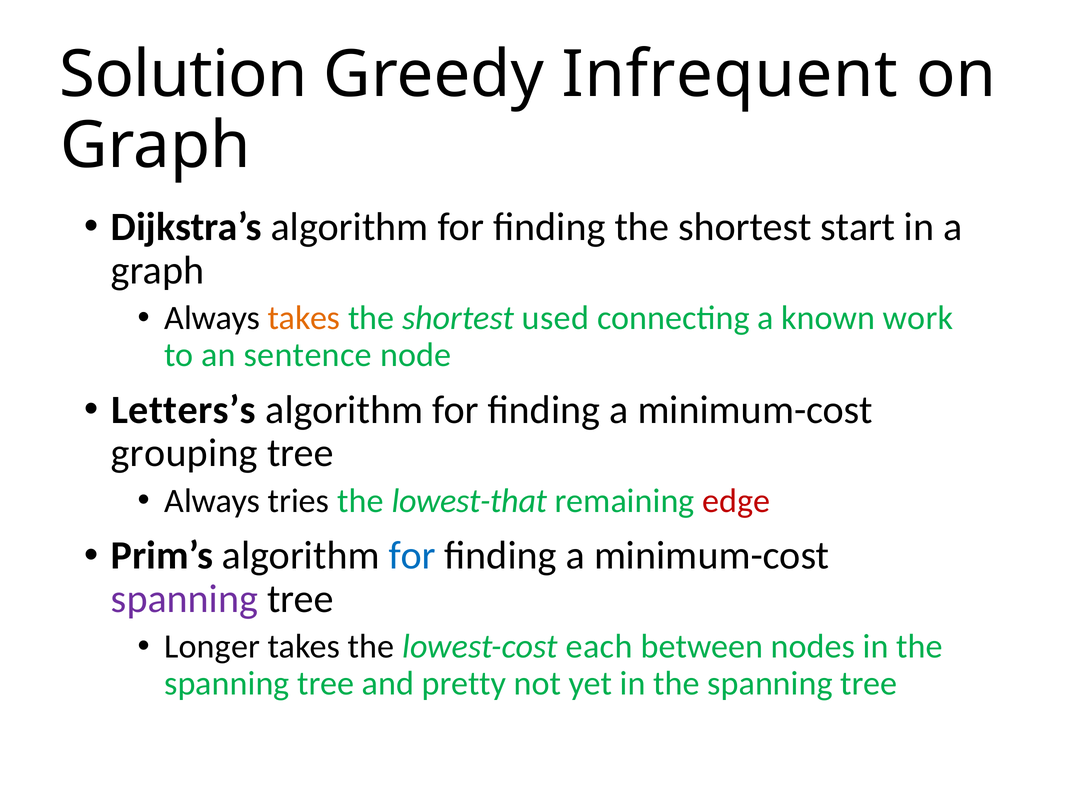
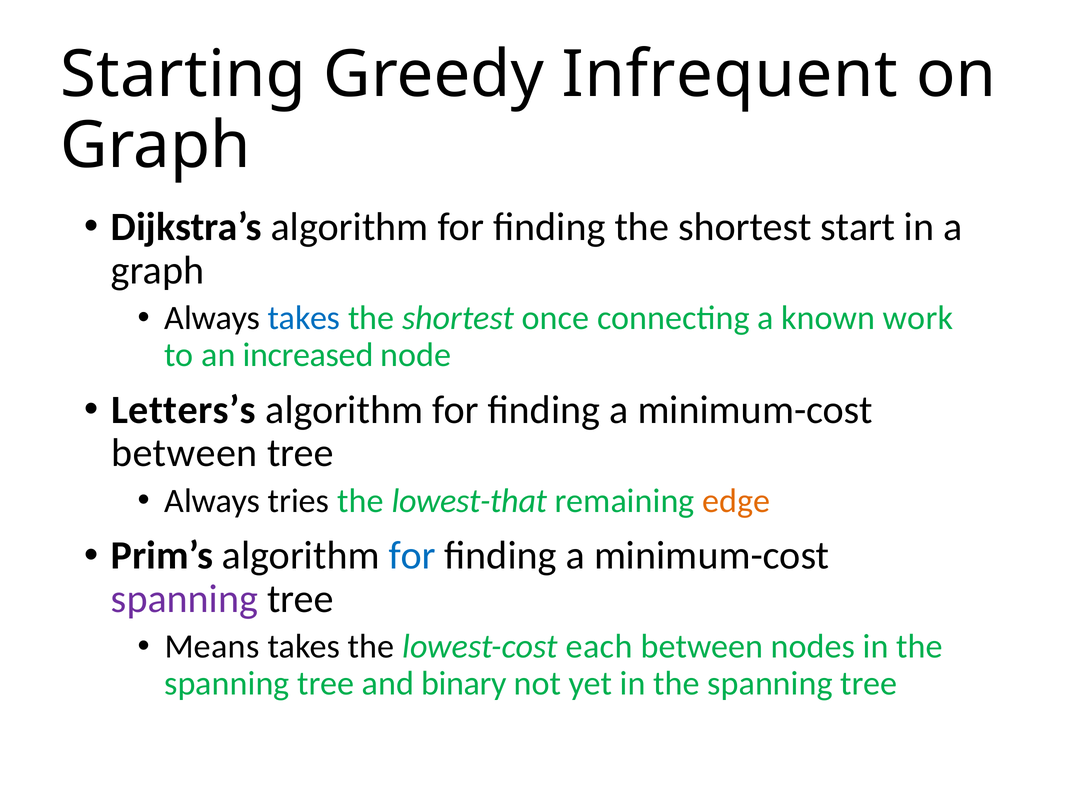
Solution: Solution -> Starting
takes at (304, 318) colour: orange -> blue
used: used -> once
sentence: sentence -> increased
grouping at (184, 453): grouping -> between
edge colour: red -> orange
Longer: Longer -> Means
pretty: pretty -> binary
